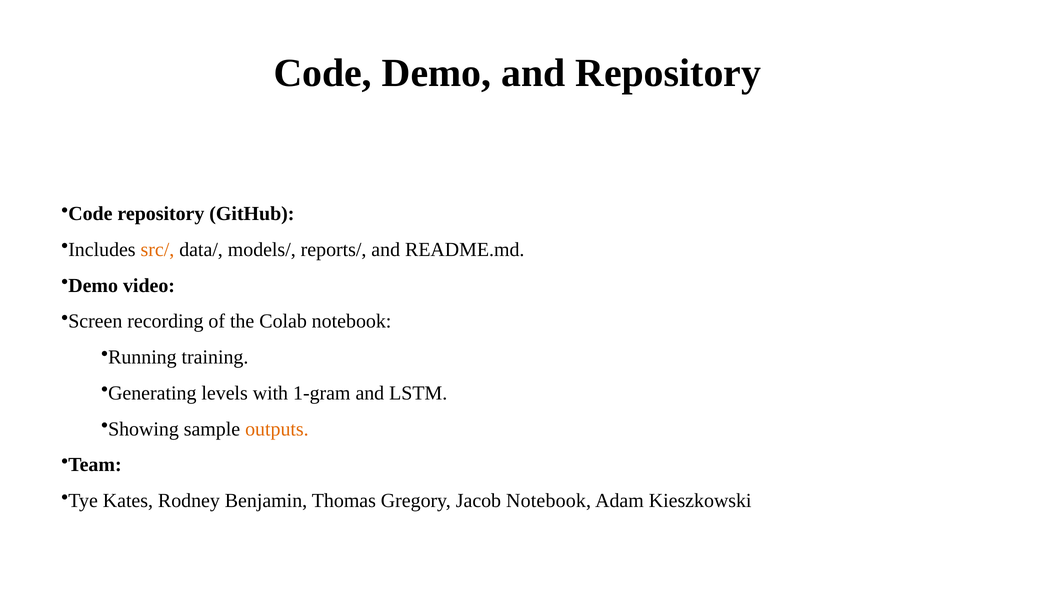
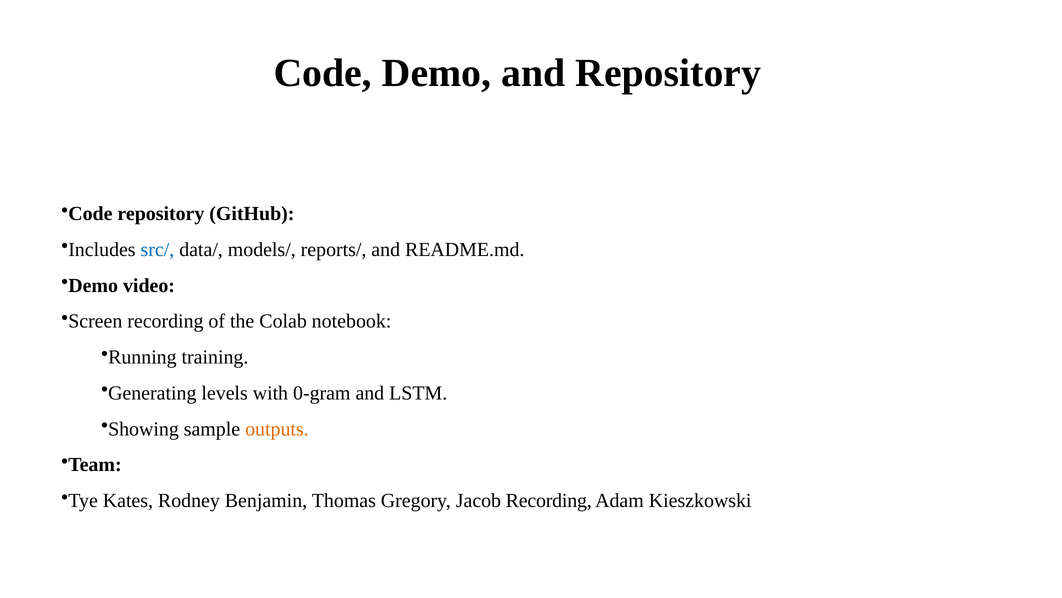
src/ colour: orange -> blue
1-gram: 1-gram -> 0-gram
Jacob Notebook: Notebook -> Recording
